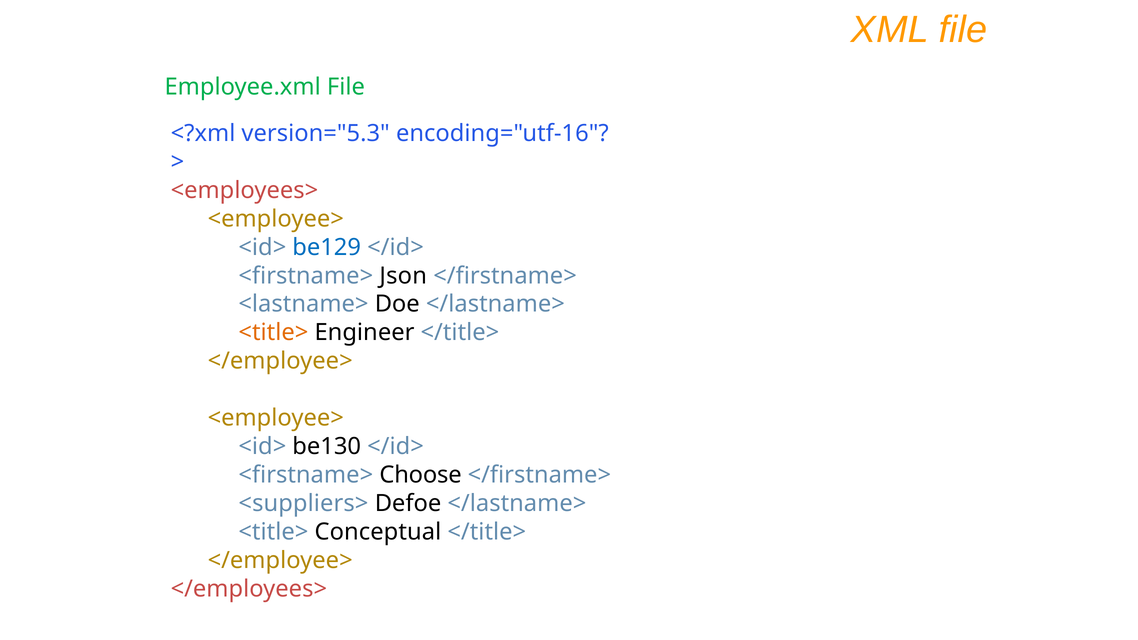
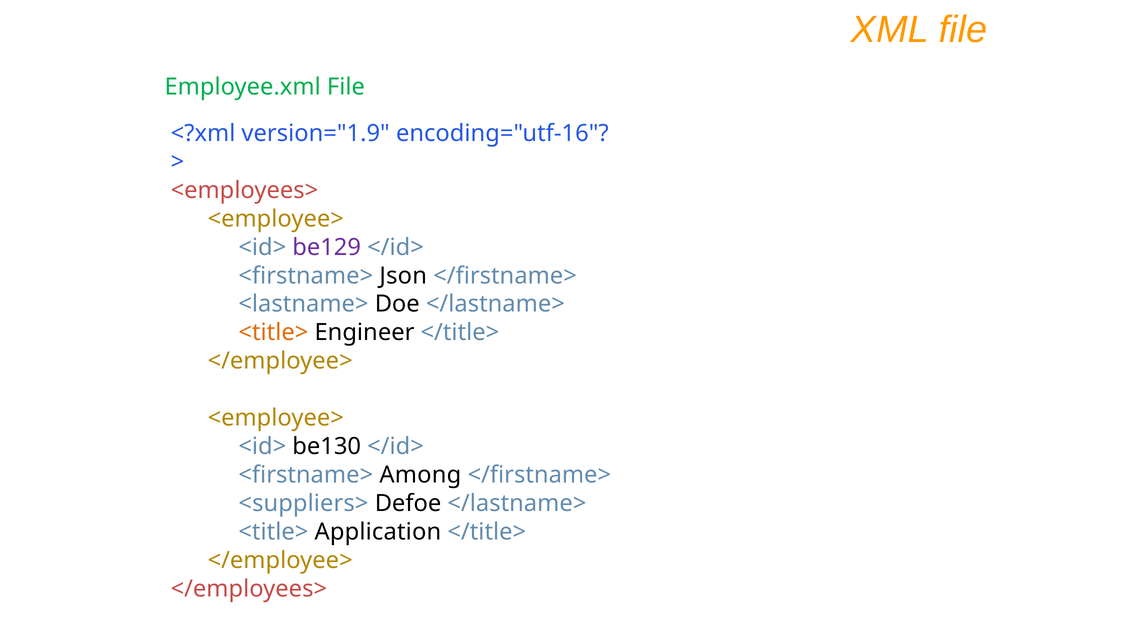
version="5.3: version="5.3 -> version="1.9
be129 colour: blue -> purple
Choose: Choose -> Among
Conceptual: Conceptual -> Application
